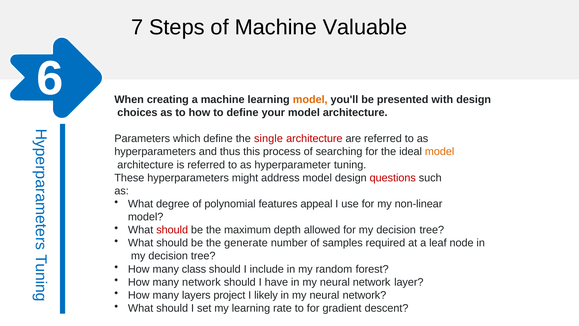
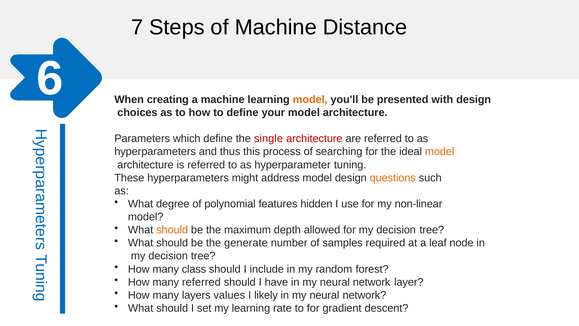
Valuable: Valuable -> Distance
questions colour: red -> orange
appeal: appeal -> hidden
should at (172, 230) colour: red -> orange
many network: network -> referred
project: project -> values
